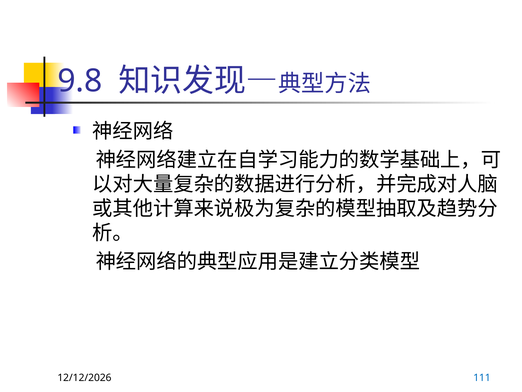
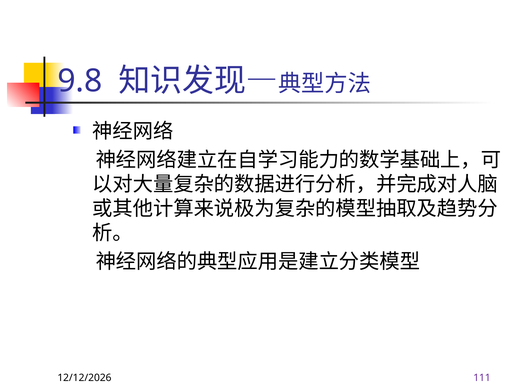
111 colour: blue -> purple
